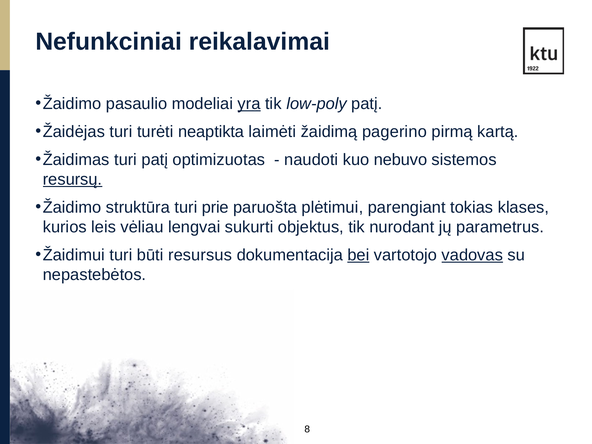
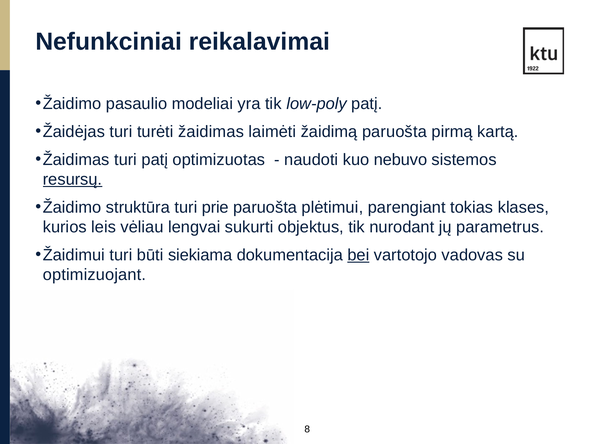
yra underline: present -> none
turėti neaptikta: neaptikta -> žaidimas
žaidimą pagerino: pagerino -> paruošta
resursus: resursus -> siekiama
vadovas underline: present -> none
nepastebėtos: nepastebėtos -> optimizuojant
